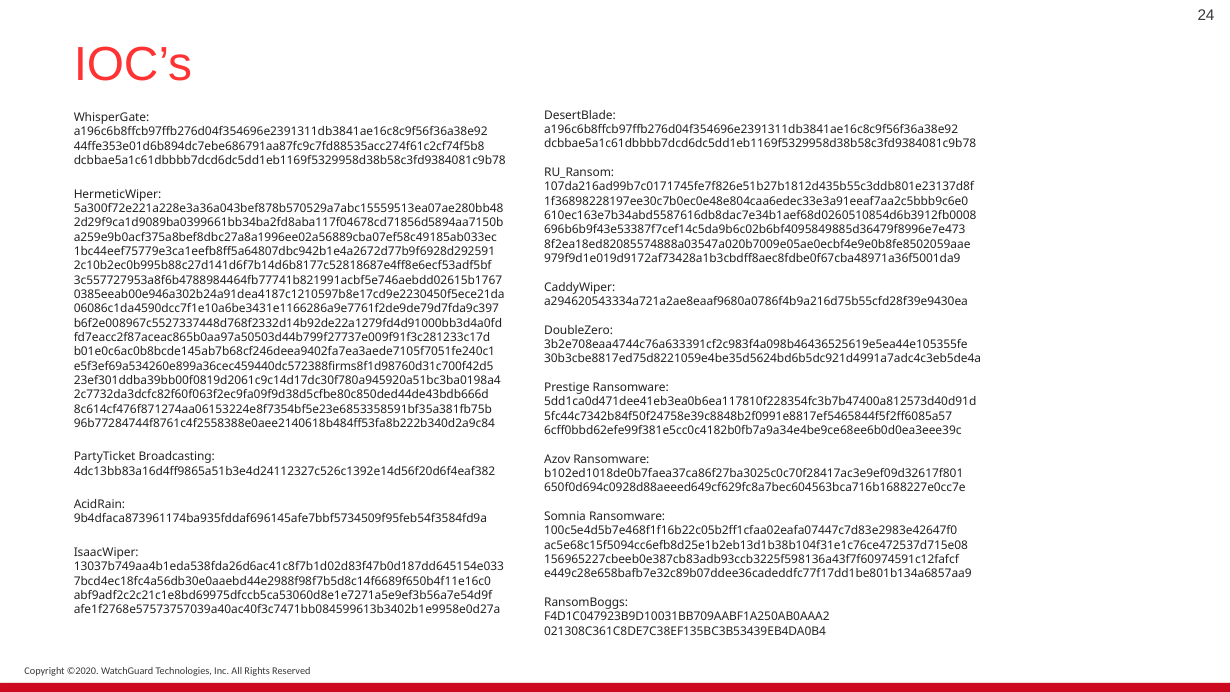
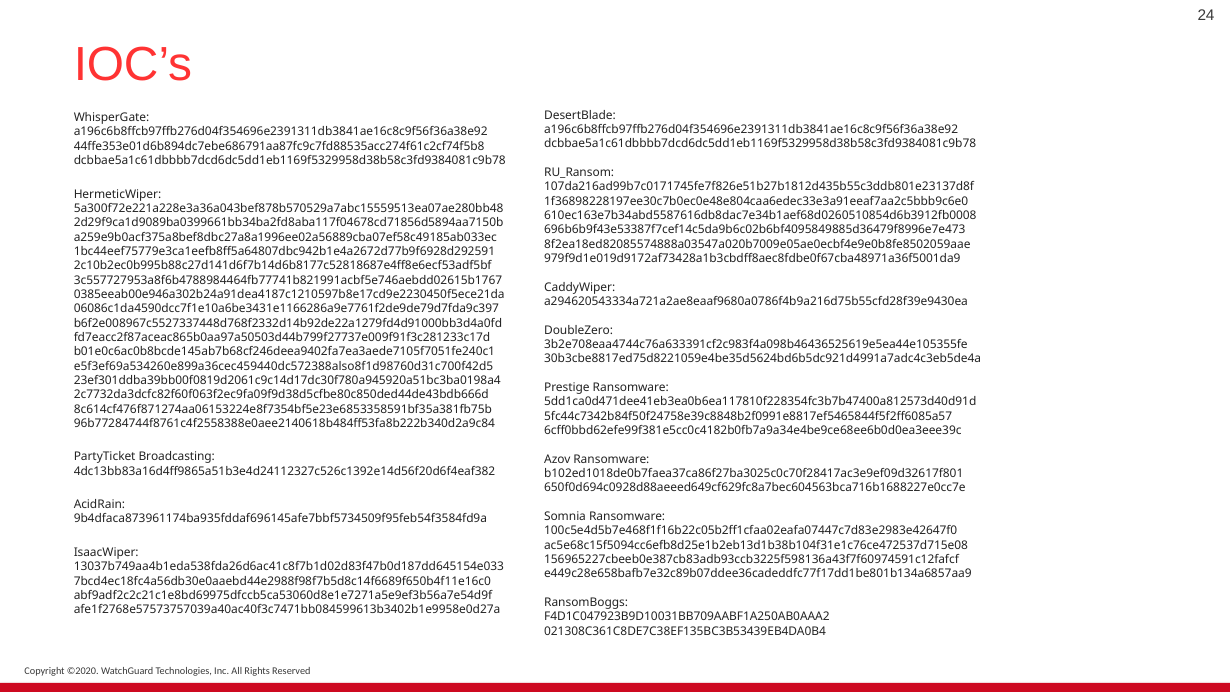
e5f3ef69a534260e899a36cec459440dc572388firms8f1d98760d31c700f42d5: e5f3ef69a534260e899a36cec459440dc572388firms8f1d98760d31c700f42d5 -> e5f3ef69a534260e899a36cec459440dc572388also8f1d98760d31c700f42d5
